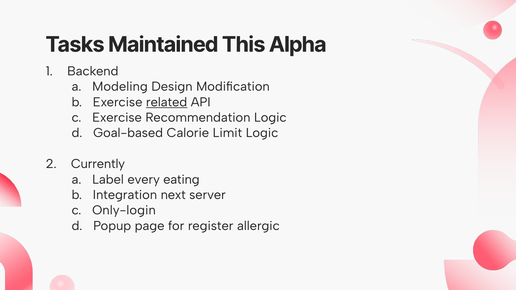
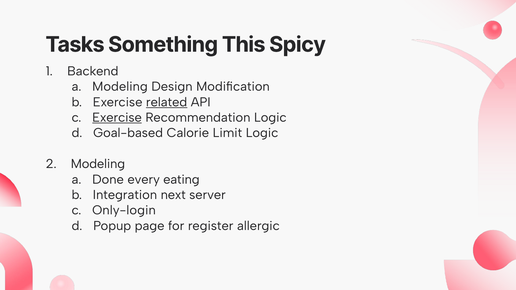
Maintained: Maintained -> Something
Alpha: Alpha -> Spicy
Exercise at (117, 118) underline: none -> present
2 Currently: Currently -> Modeling
Label: Label -> Done
